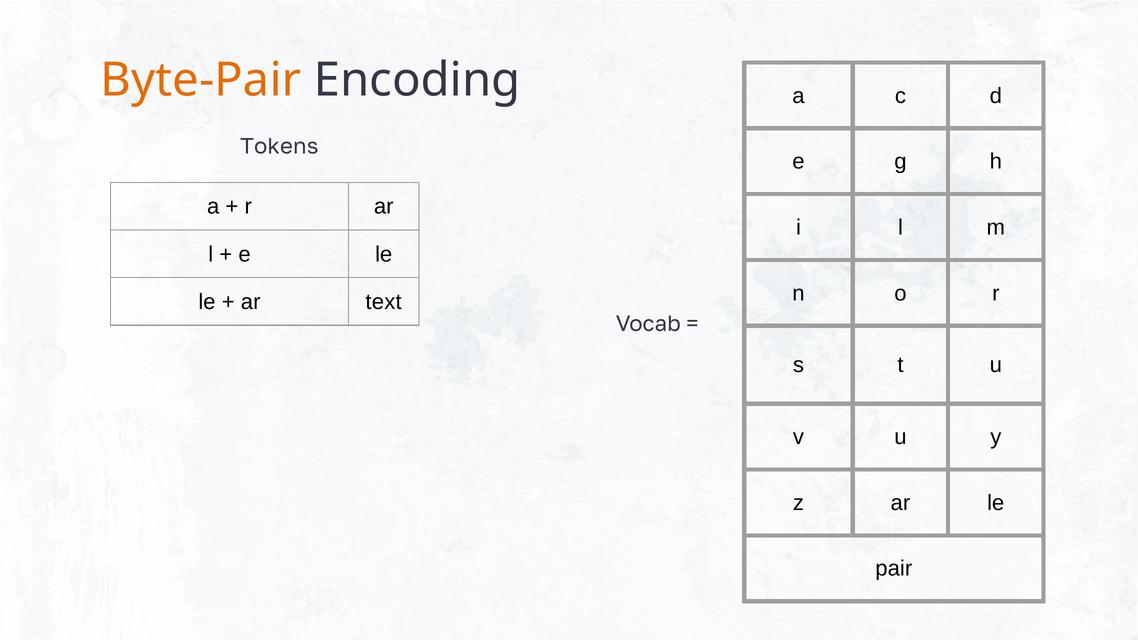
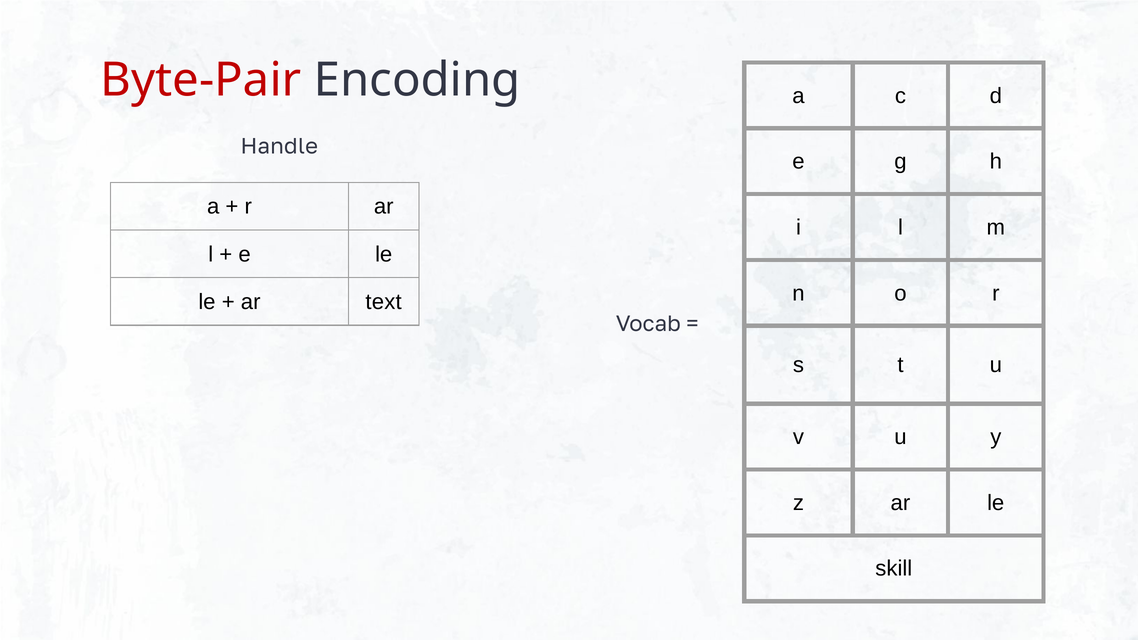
Byte-Pair colour: orange -> red
Tokens: Tokens -> Handle
pair: pair -> skill
